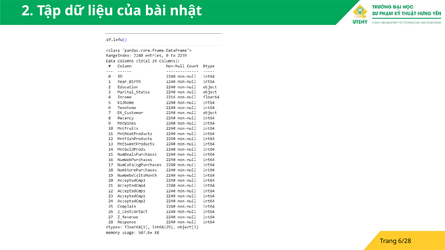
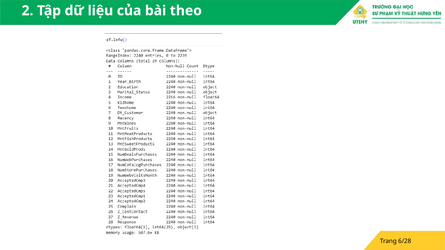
nhật: nhật -> theo
